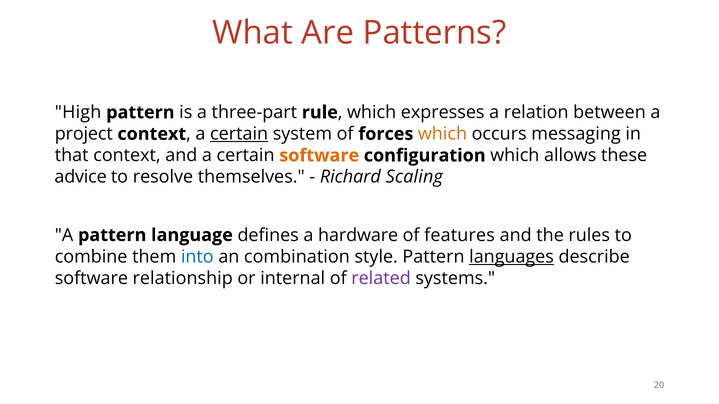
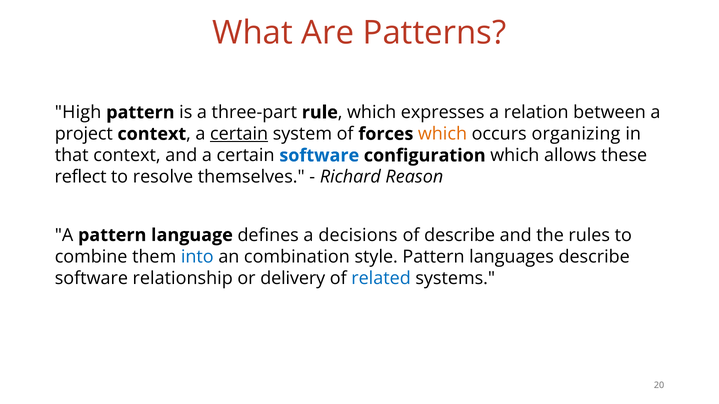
messaging: messaging -> organizing
software at (319, 156) colour: orange -> blue
advice: advice -> reflect
Scaling: Scaling -> Reason
hardware: hardware -> decisions
of features: features -> describe
languages underline: present -> none
internal: internal -> delivery
related colour: purple -> blue
